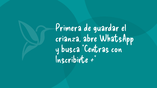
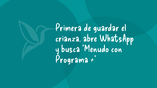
Centras: Centras -> Menudo
Inscribirte: Inscribirte -> Programa
